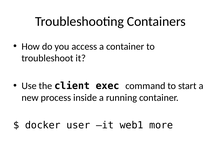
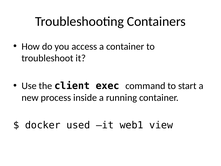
user: user -> used
more: more -> view
